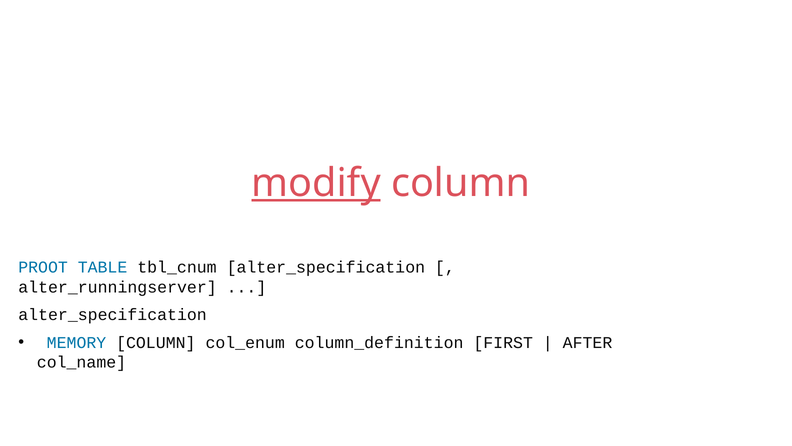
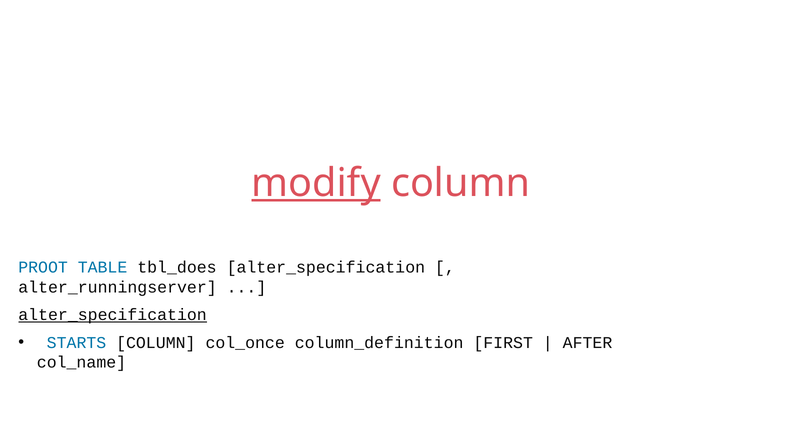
tbl_cnum: tbl_cnum -> tbl_does
alter_specification at (113, 315) underline: none -> present
MEMORY: MEMORY -> STARTS
col_enum: col_enum -> col_once
